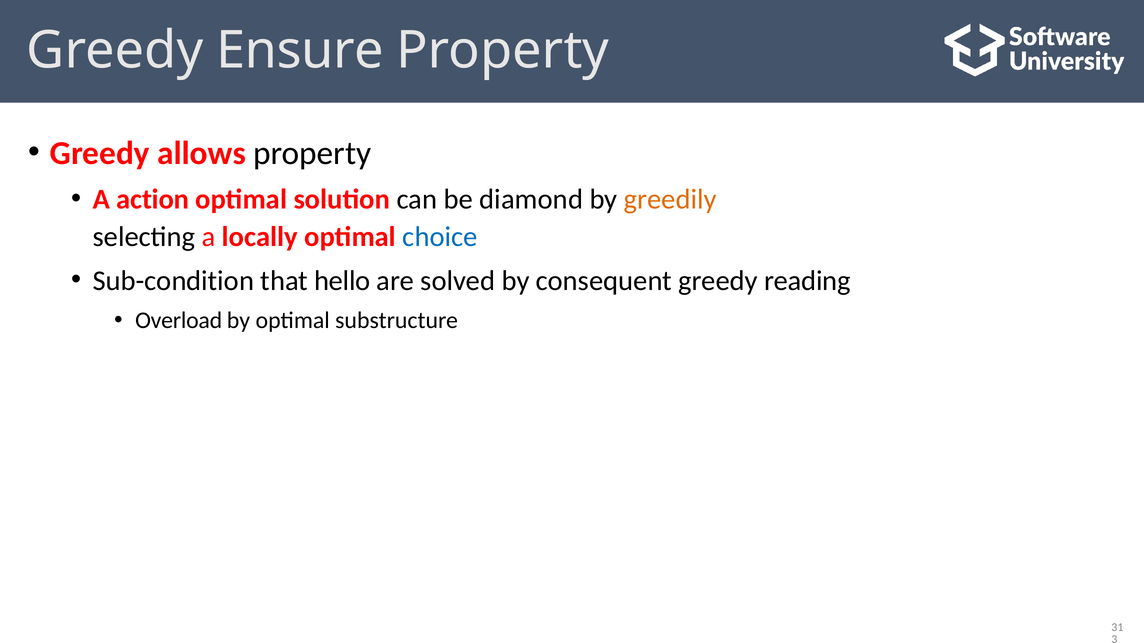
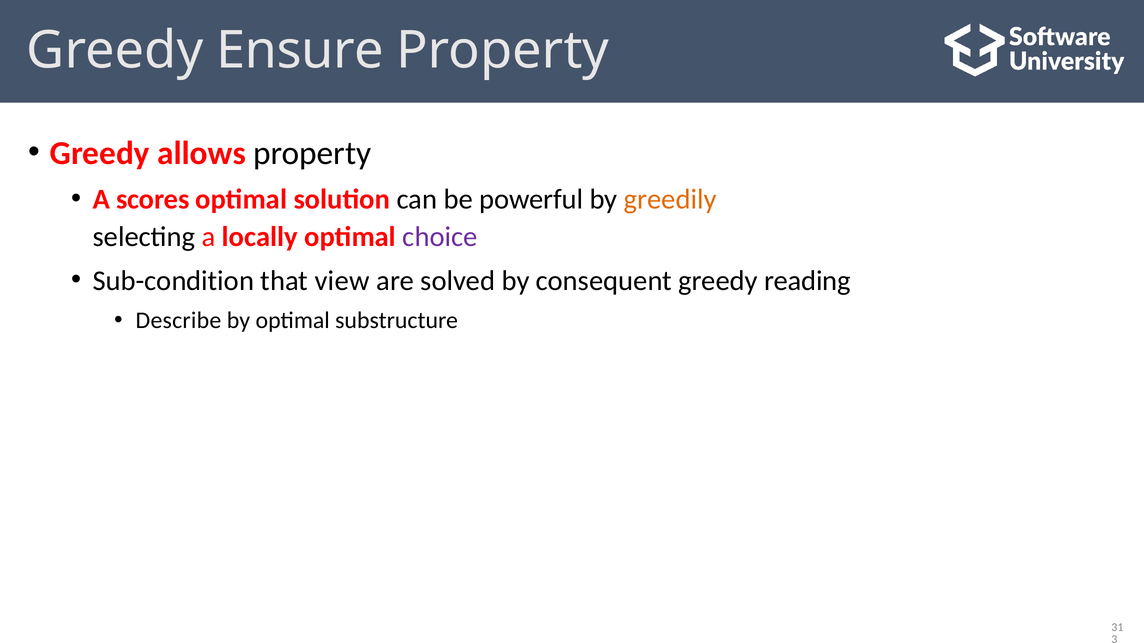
action: action -> scores
diamond: diamond -> powerful
choice colour: blue -> purple
hello: hello -> view
Overload: Overload -> Describe
